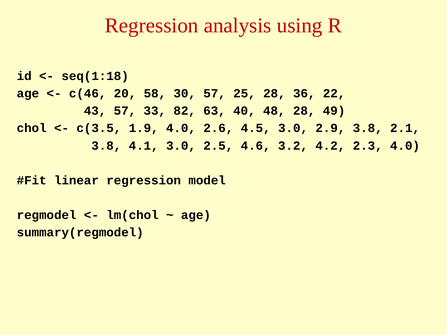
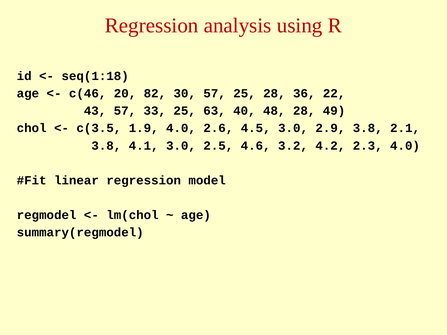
58: 58 -> 82
33 82: 82 -> 25
